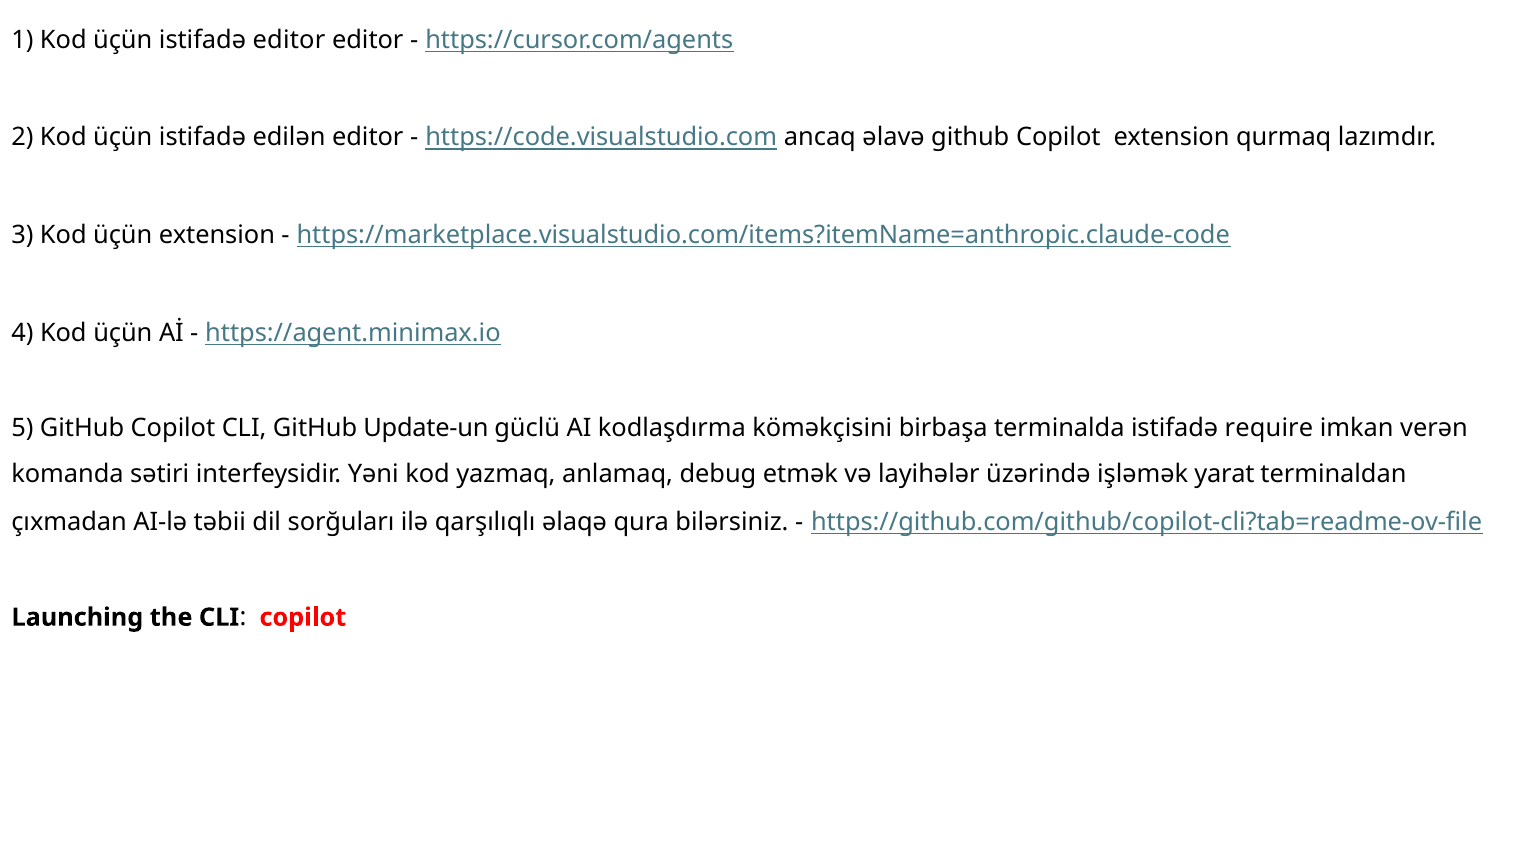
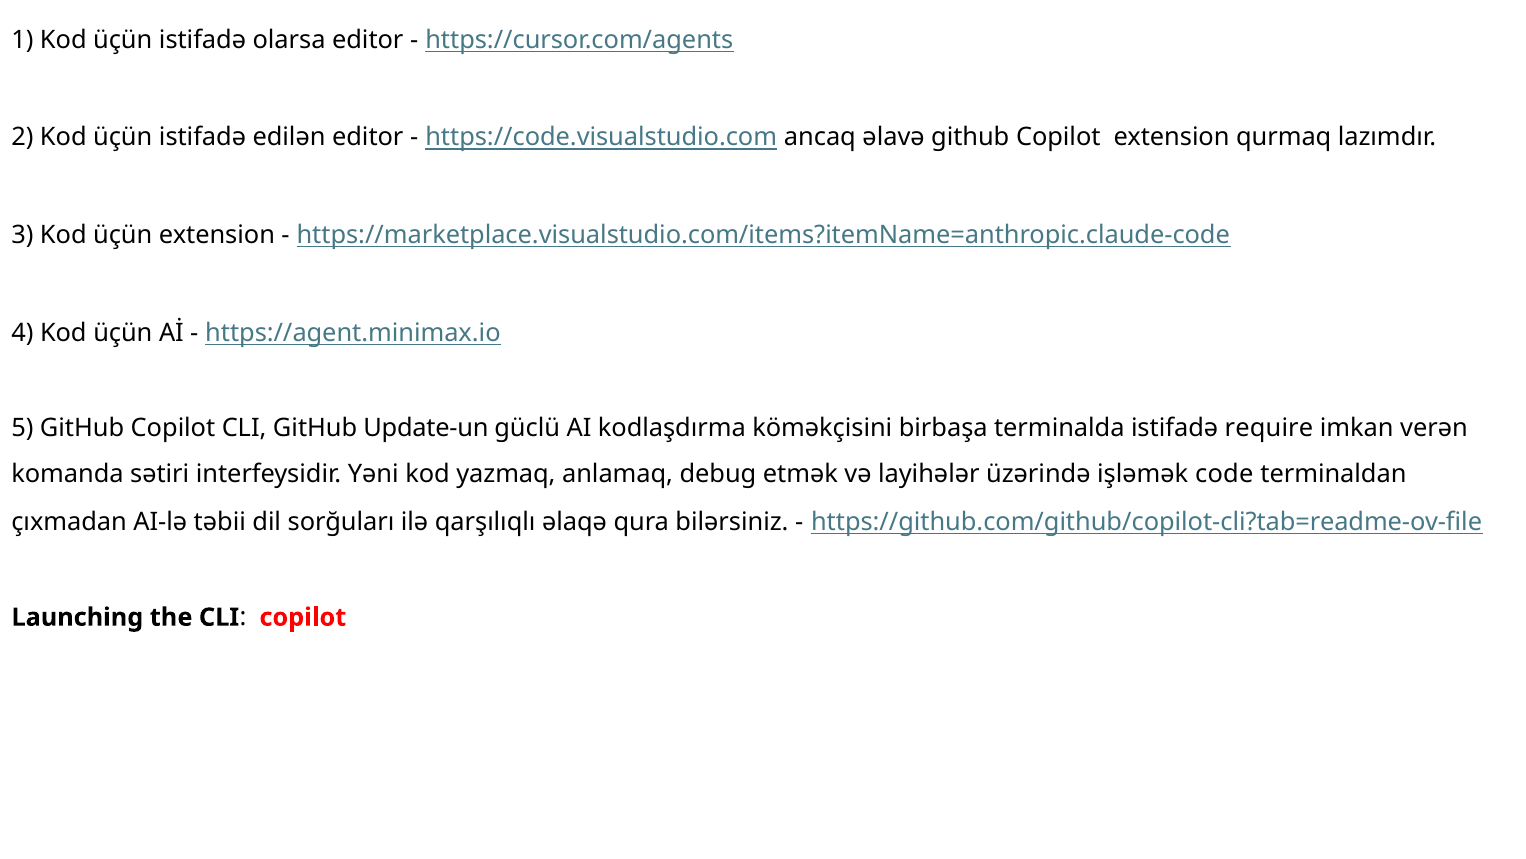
istifadə editor: editor -> olarsa
yarat: yarat -> code
